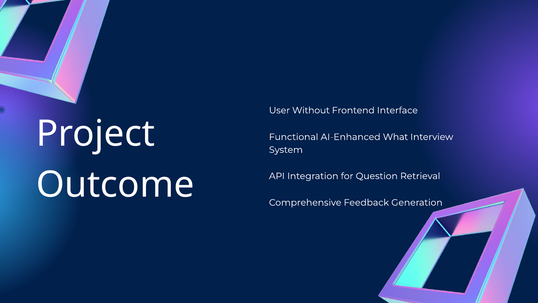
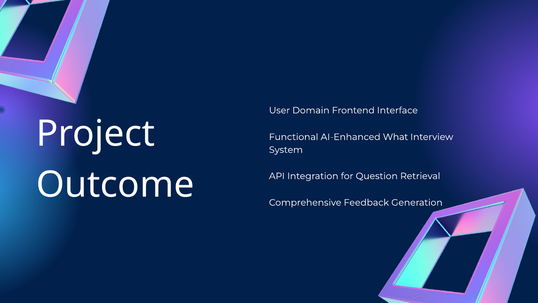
Without: Without -> Domain
